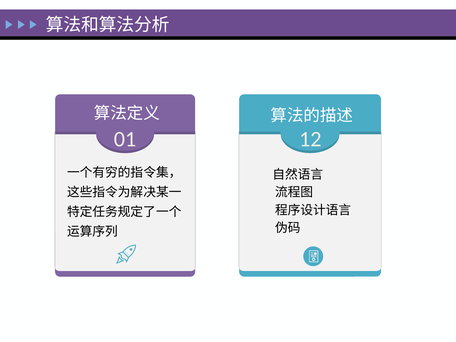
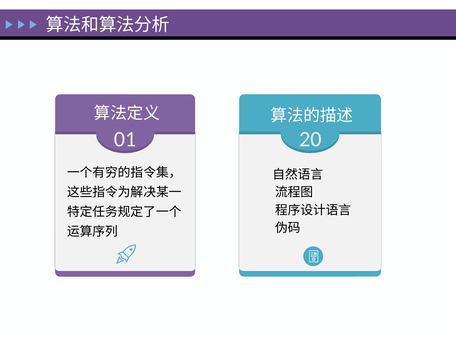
12: 12 -> 20
